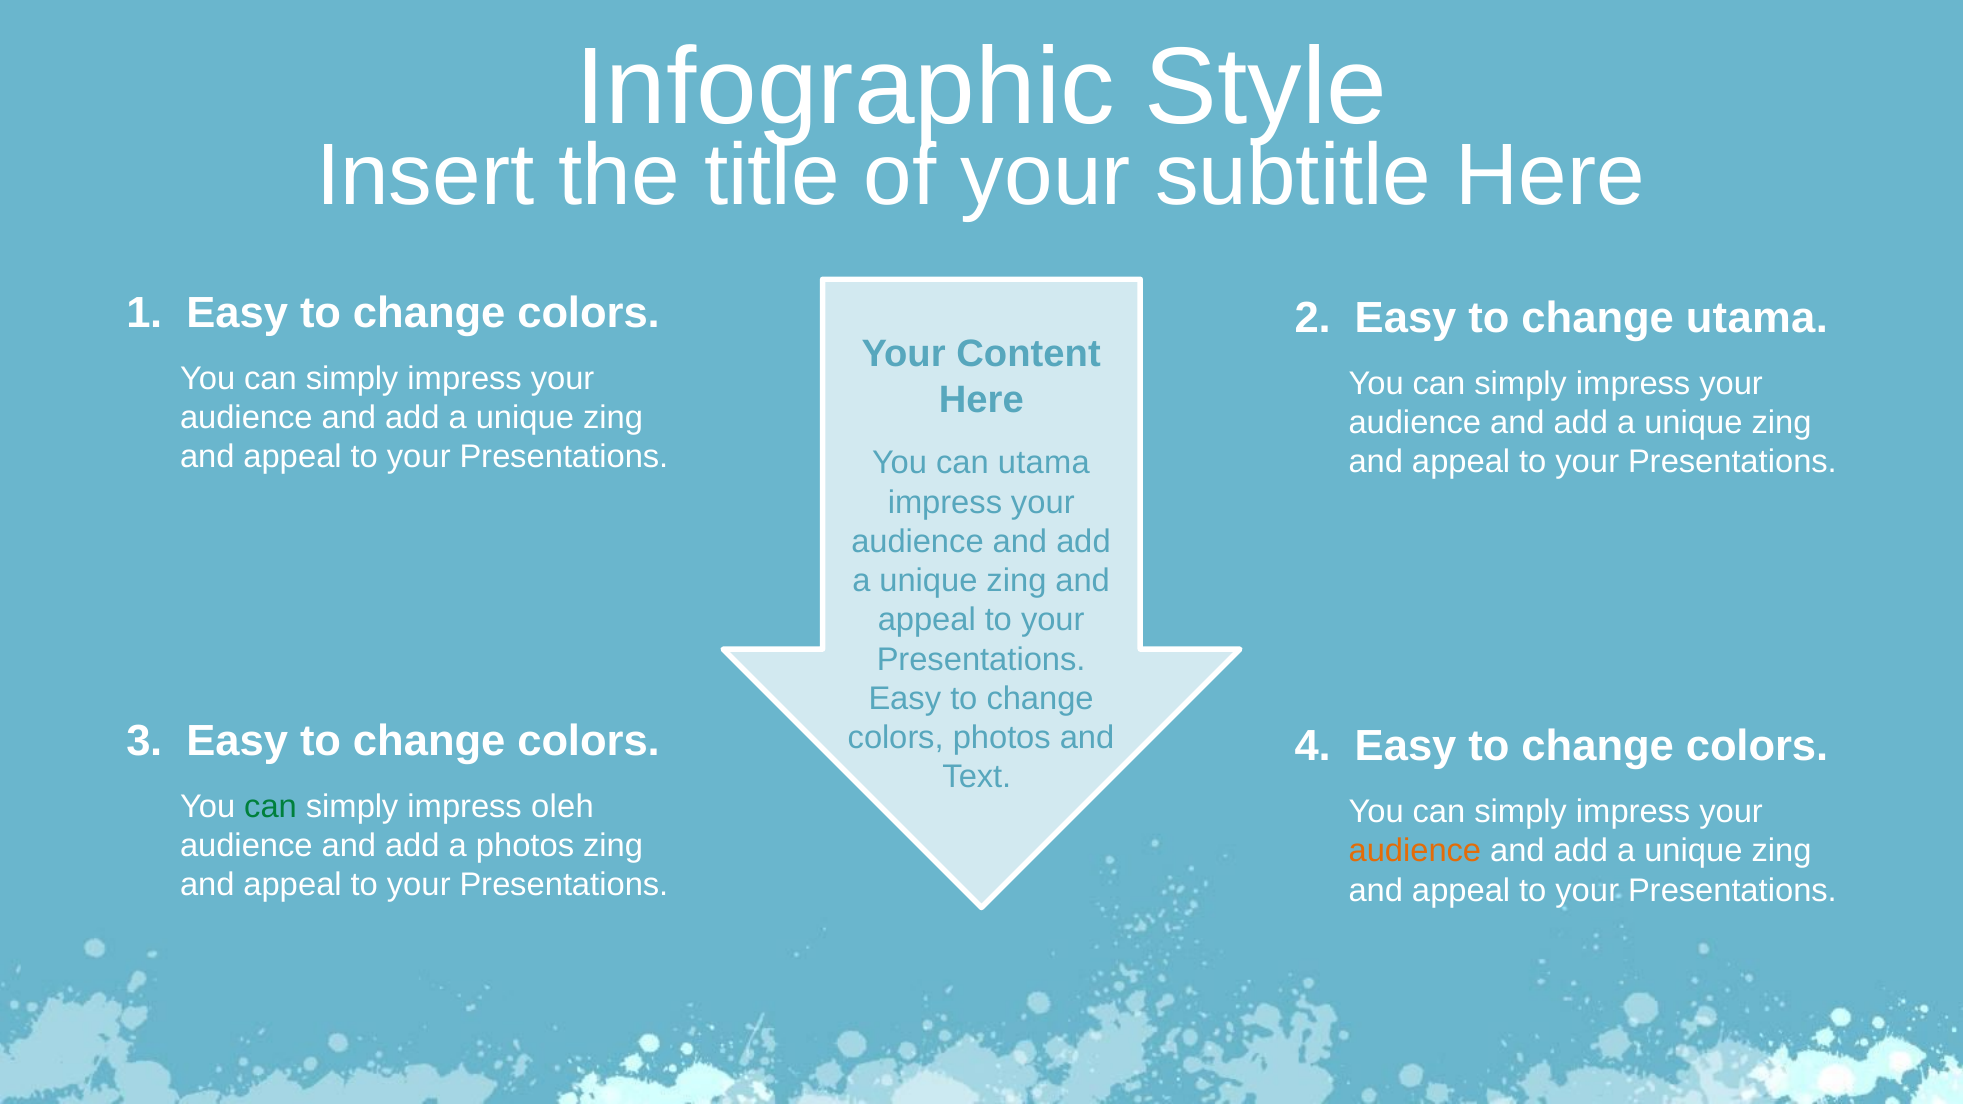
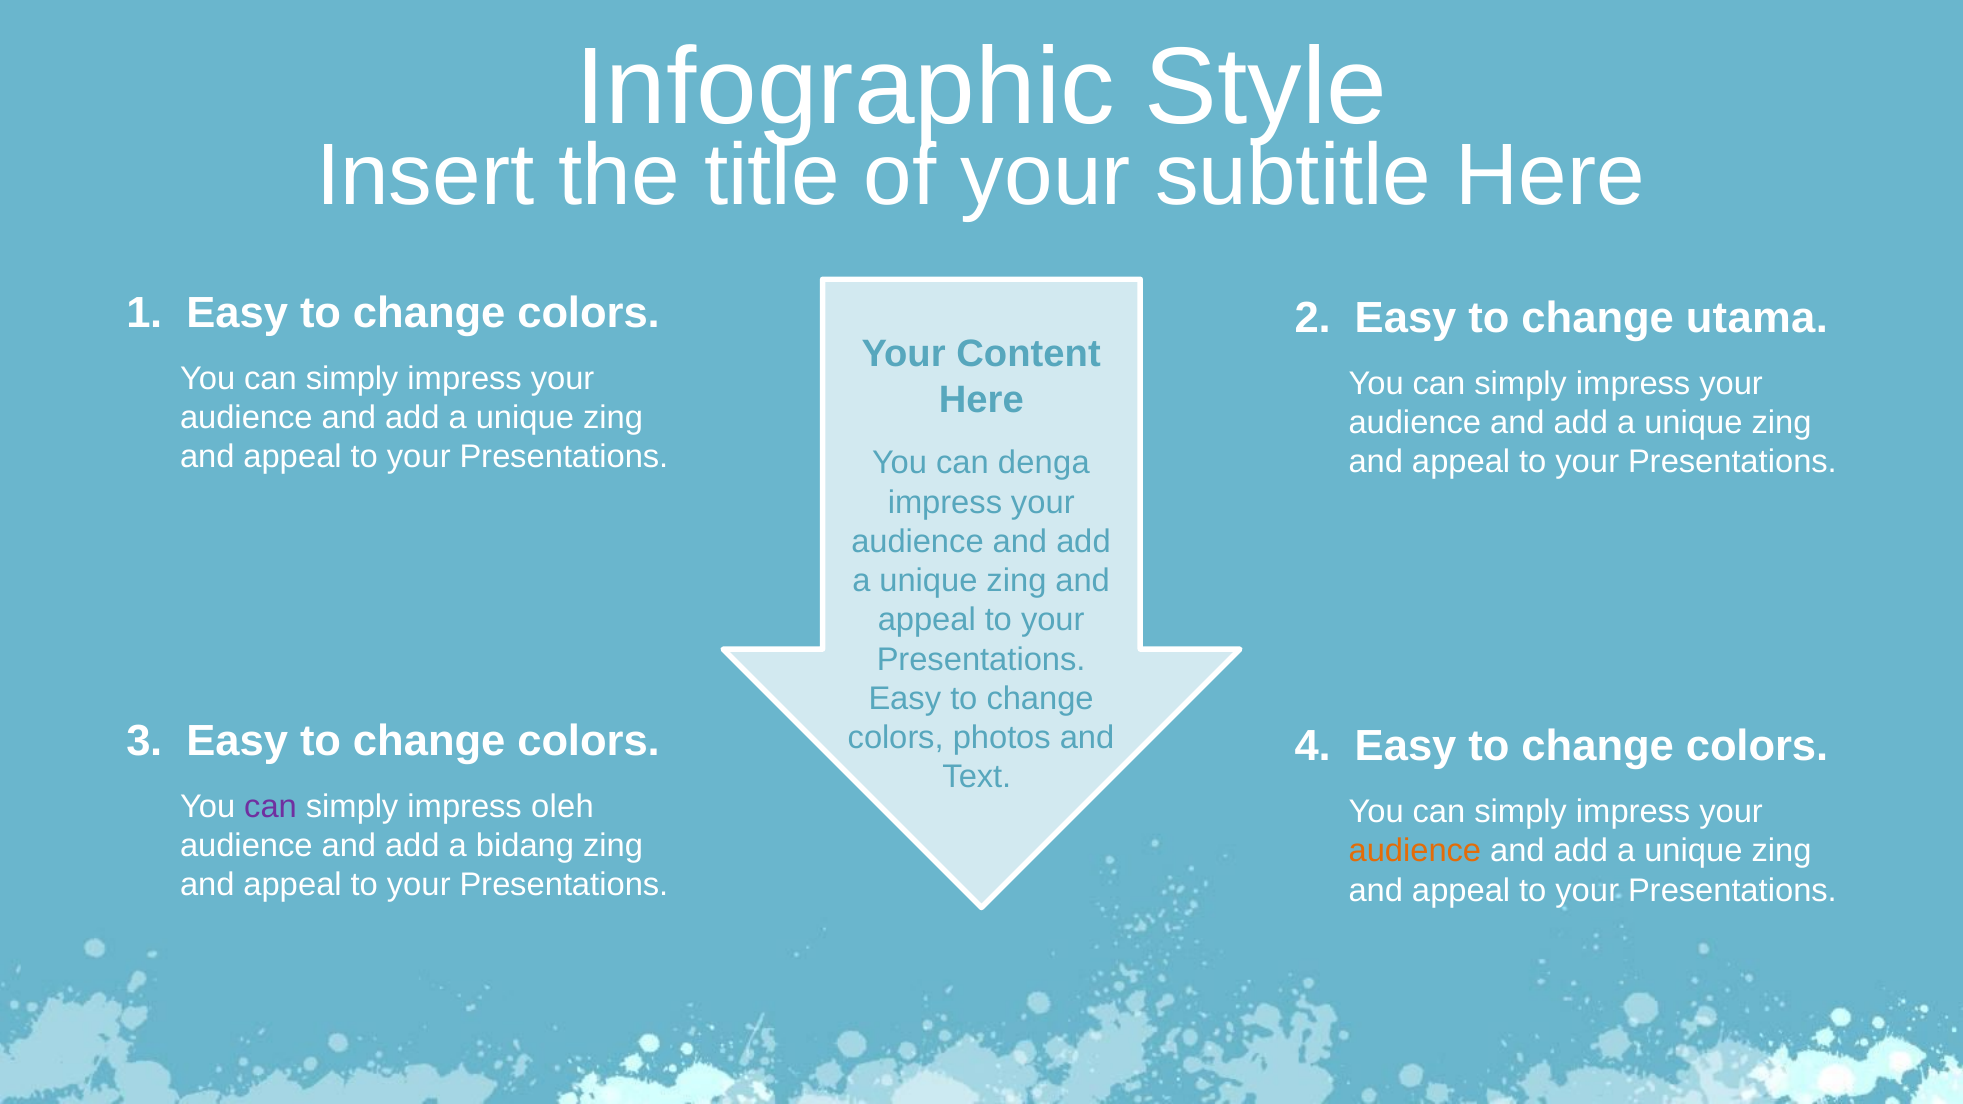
can utama: utama -> denga
can at (271, 807) colour: green -> purple
a photos: photos -> bidang
